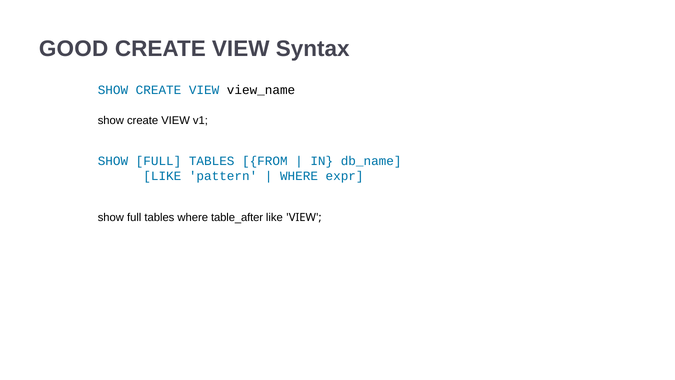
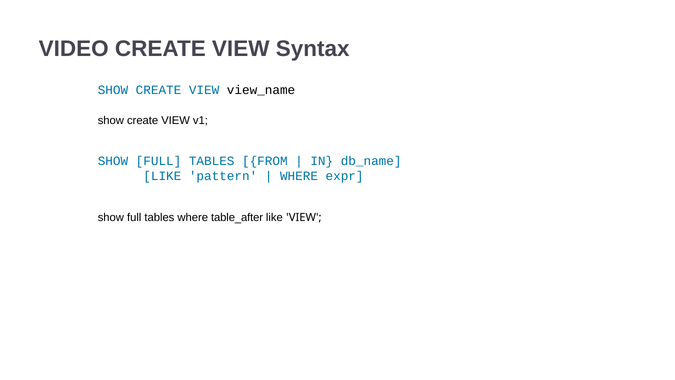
GOOD: GOOD -> VIDEO
